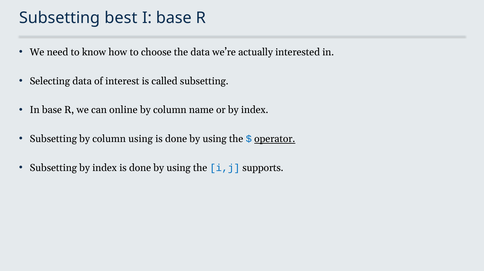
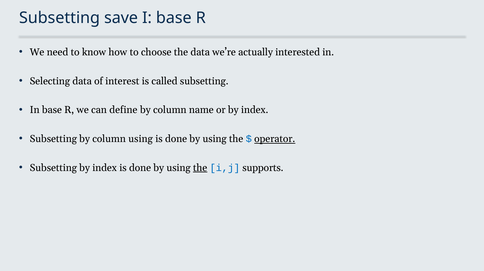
best: best -> save
online: online -> define
the at (200, 168) underline: none -> present
